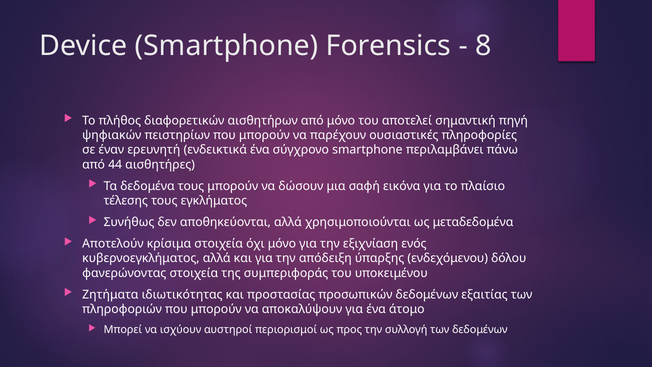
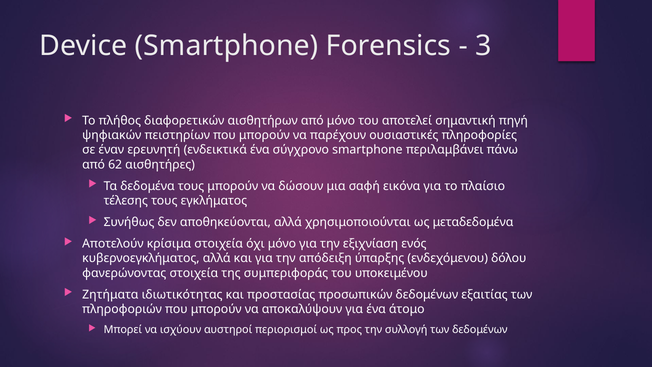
8: 8 -> 3
44: 44 -> 62
